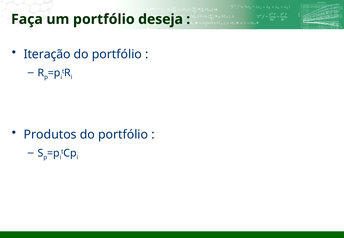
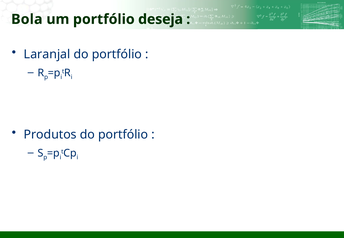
Faça: Faça -> Bola
Iteração: Iteração -> Laranjal
